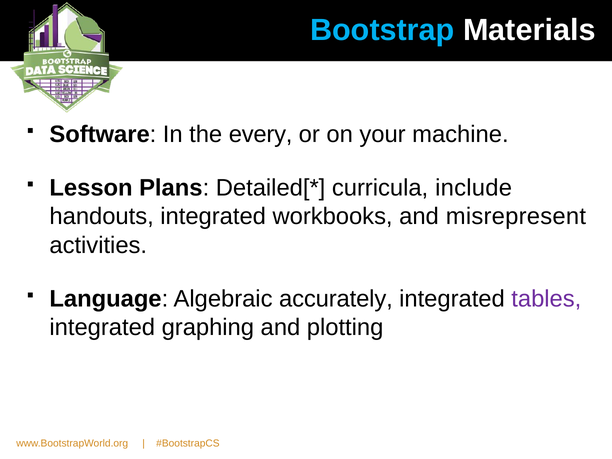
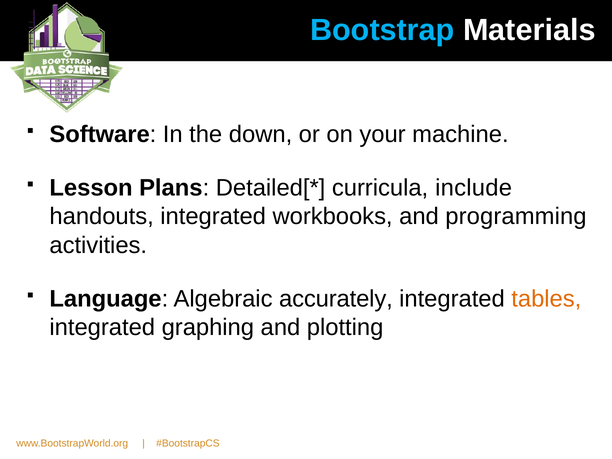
every: every -> down
misrepresent: misrepresent -> programming
tables colour: purple -> orange
